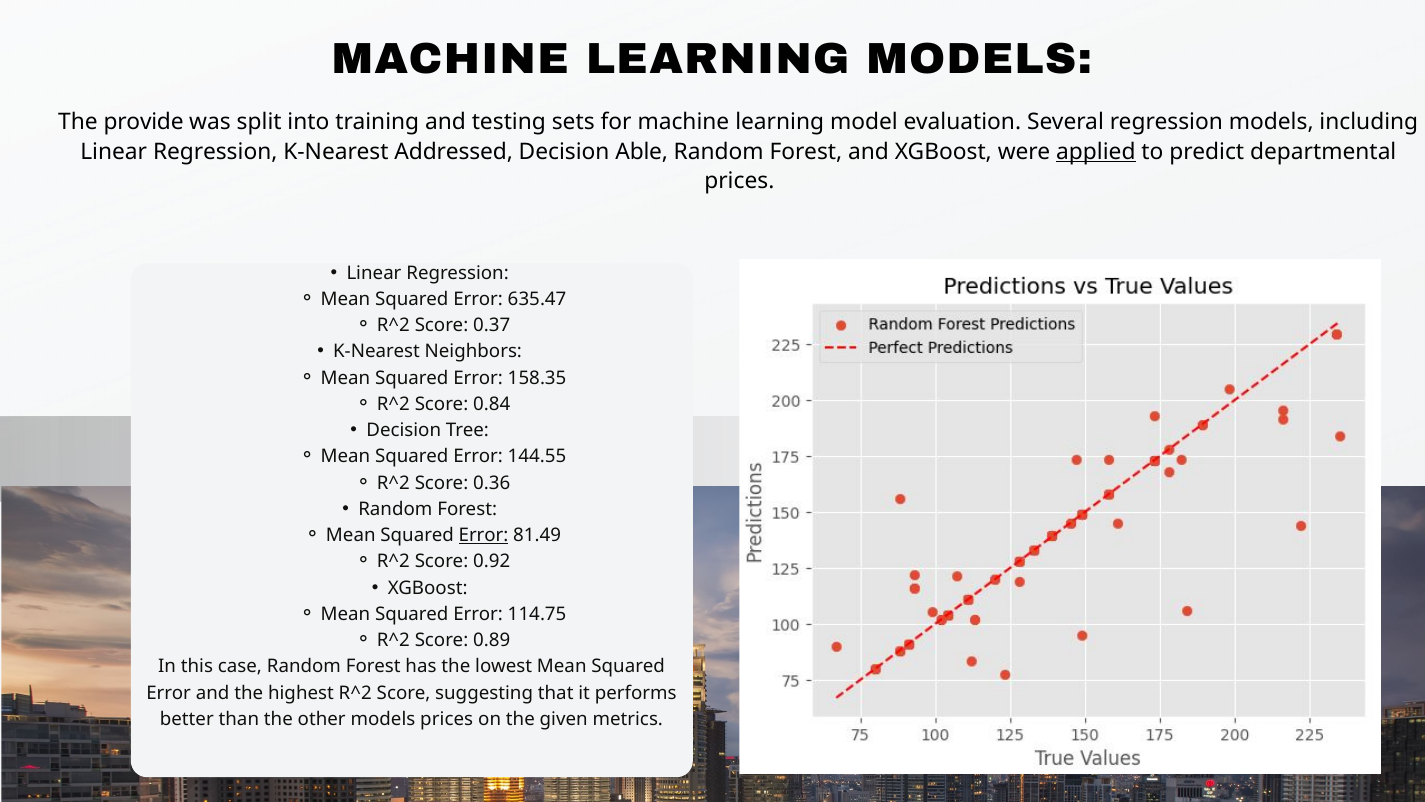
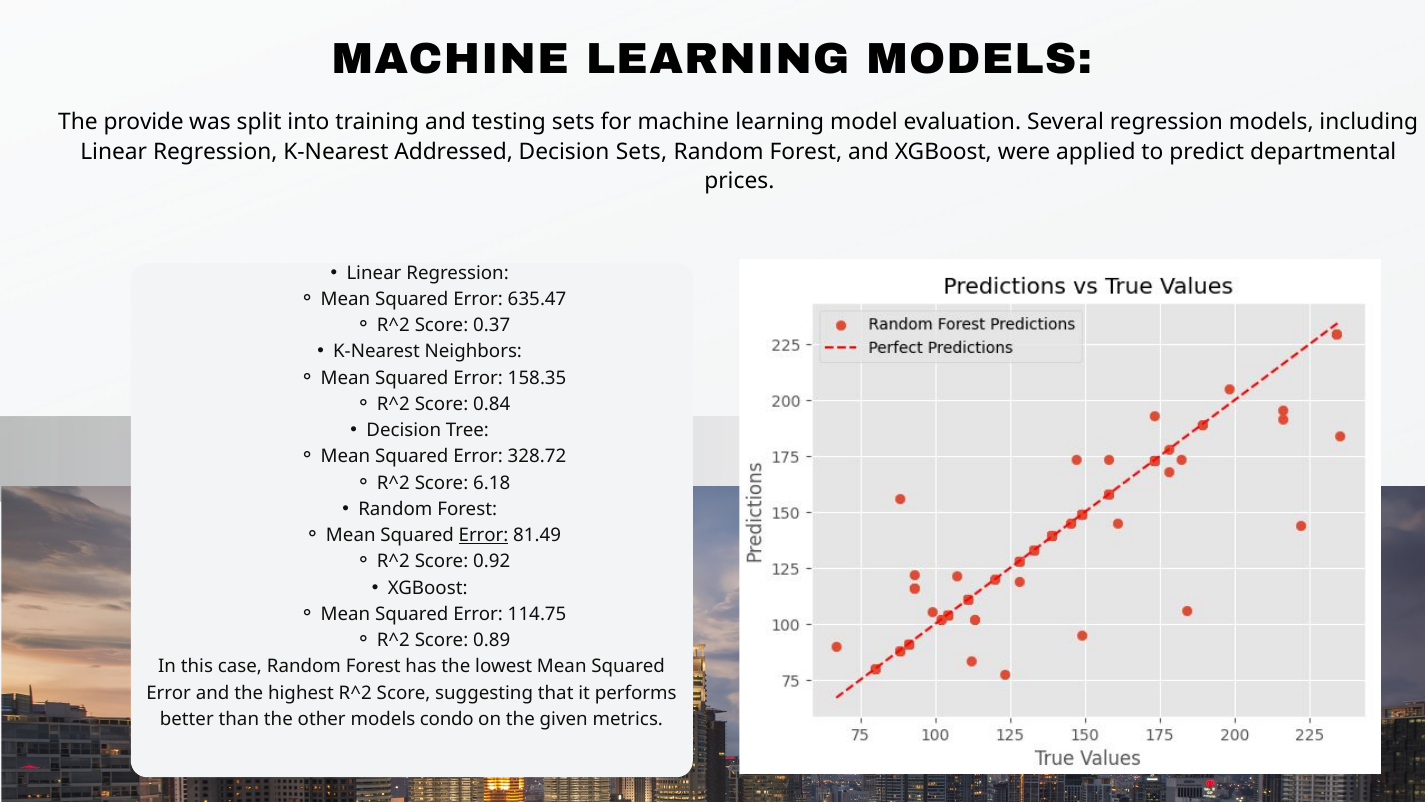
Decision Able: Able -> Sets
applied underline: present -> none
144.55: 144.55 -> 328.72
0.36: 0.36 -> 6.18
models prices: prices -> condo
